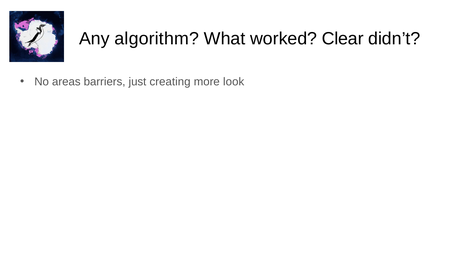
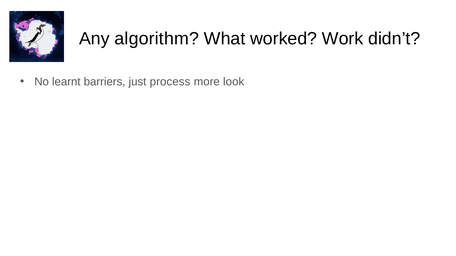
Clear: Clear -> Work
areas: areas -> learnt
creating: creating -> process
